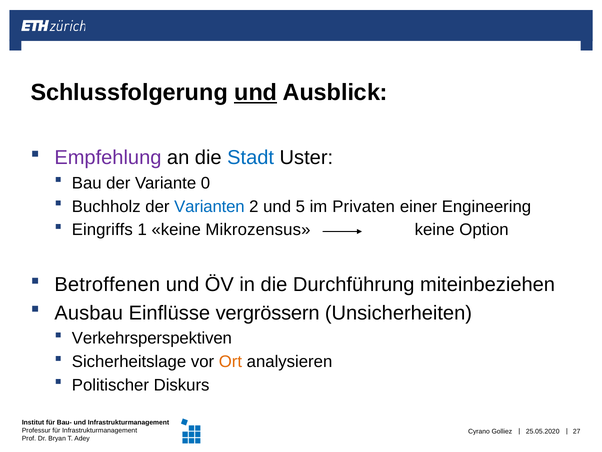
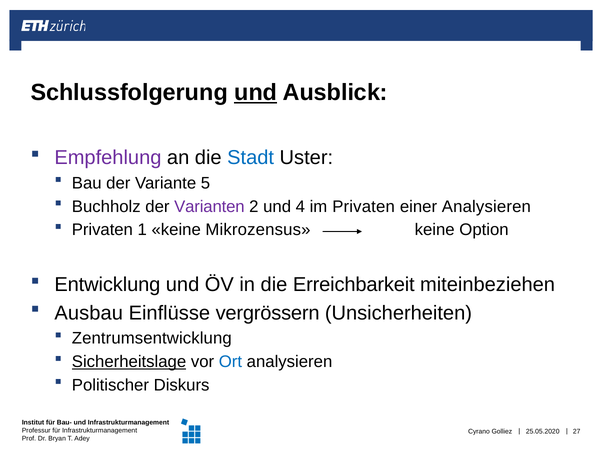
0: 0 -> 5
Varianten colour: blue -> purple
5: 5 -> 4
einer Engineering: Engineering -> Analysieren
Eingriffs at (102, 230): Eingriffs -> Privaten
Betroffenen: Betroffenen -> Entwicklung
Durchführung: Durchführung -> Erreichbarkeit
Verkehrsperspektiven: Verkehrsperspektiven -> Zentrumsentwicklung
Sicherheitslage underline: none -> present
Ort colour: orange -> blue
